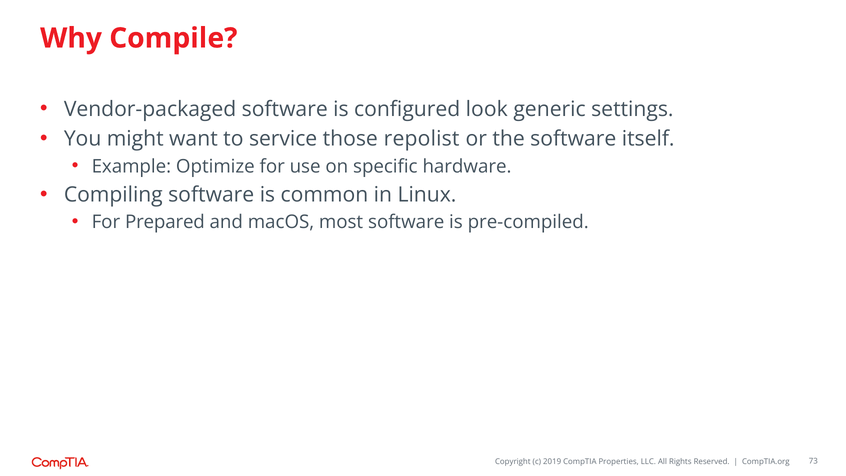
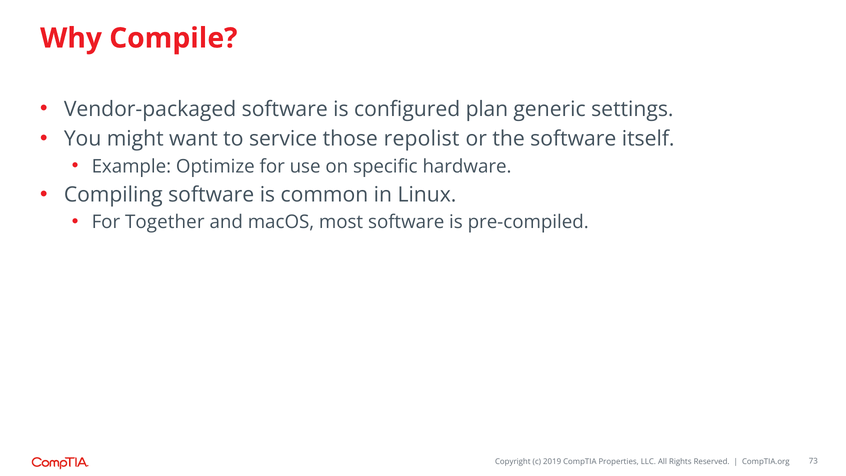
look: look -> plan
Prepared: Prepared -> Together
